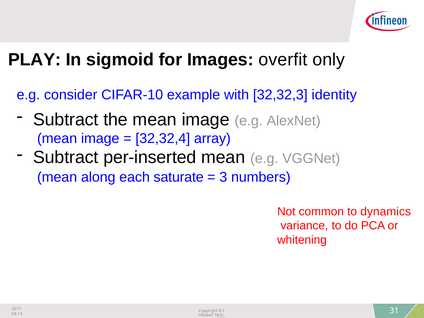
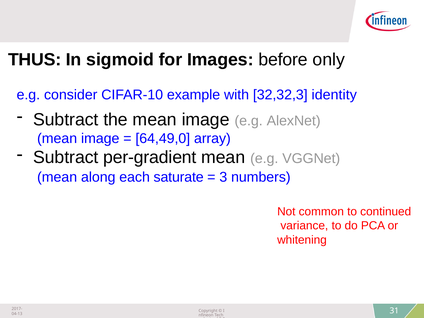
PLAY: PLAY -> THUS
overfit: overfit -> before
32,32,4: 32,32,4 -> 64,49,0
per-inserted: per-inserted -> per-gradient
dynamics: dynamics -> continued
